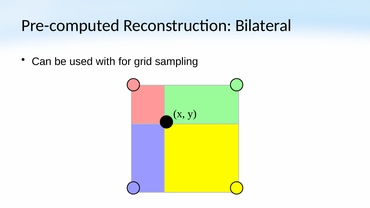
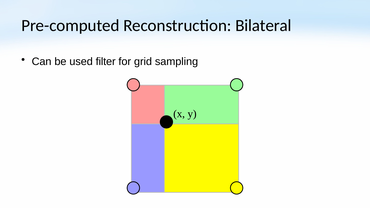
with: with -> filter
